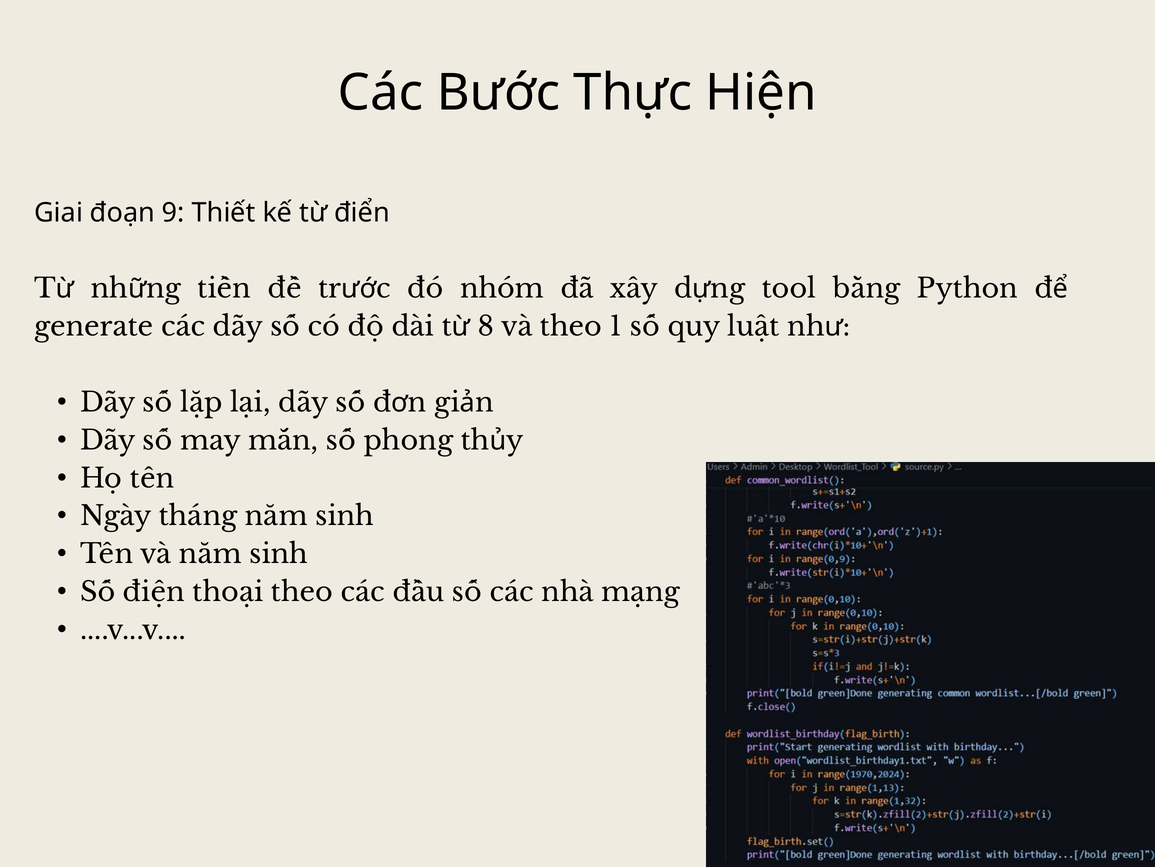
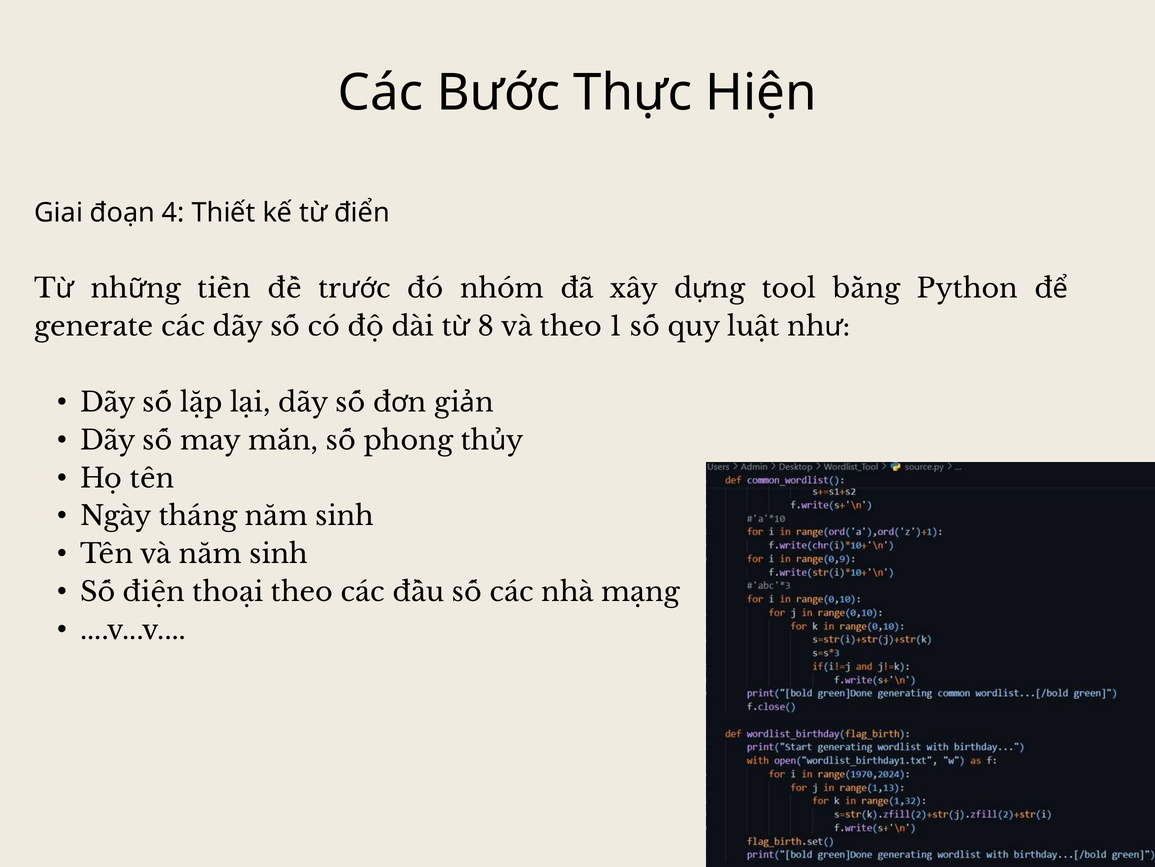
9: 9 -> 4
